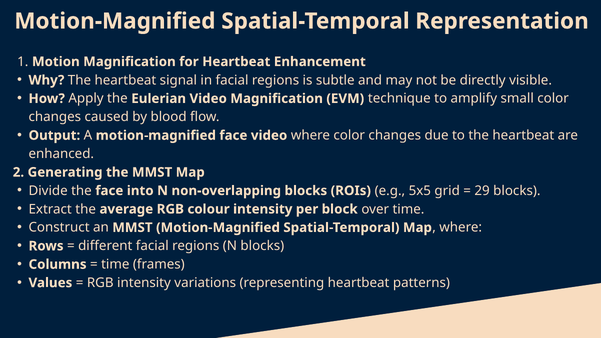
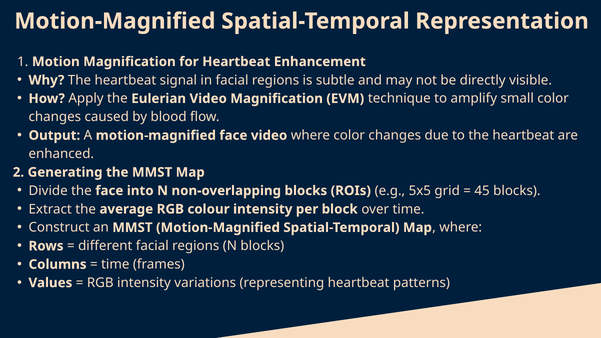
29: 29 -> 45
